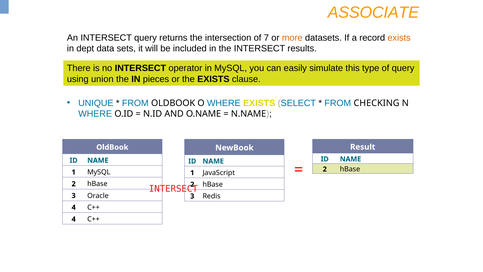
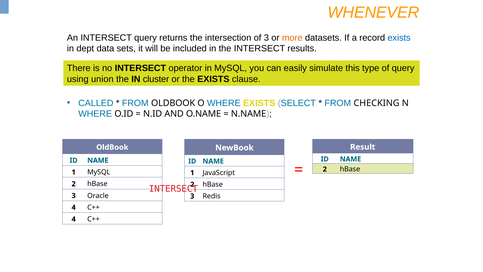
ASSOCIATE: ASSOCIATE -> WHENEVER
of 7: 7 -> 3
exists at (399, 38) colour: orange -> blue
pieces: pieces -> cluster
UNIQUE: UNIQUE -> CALLED
